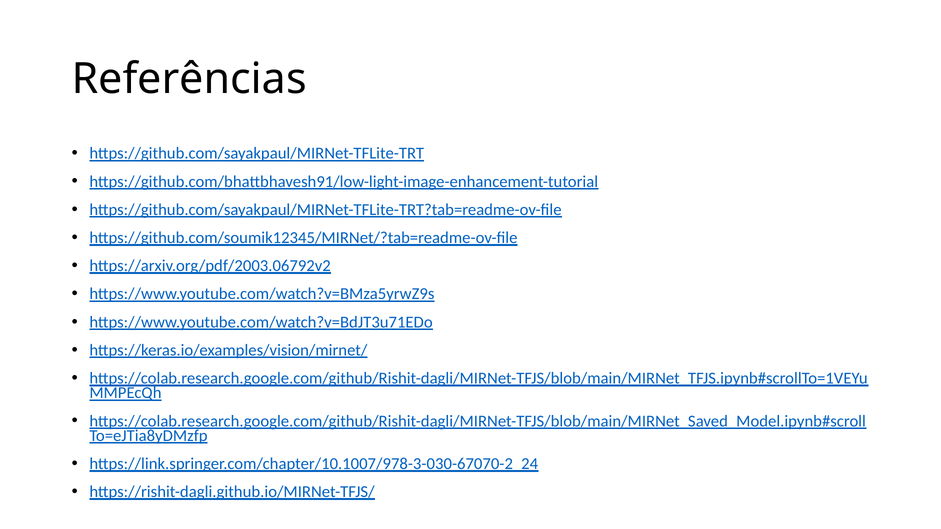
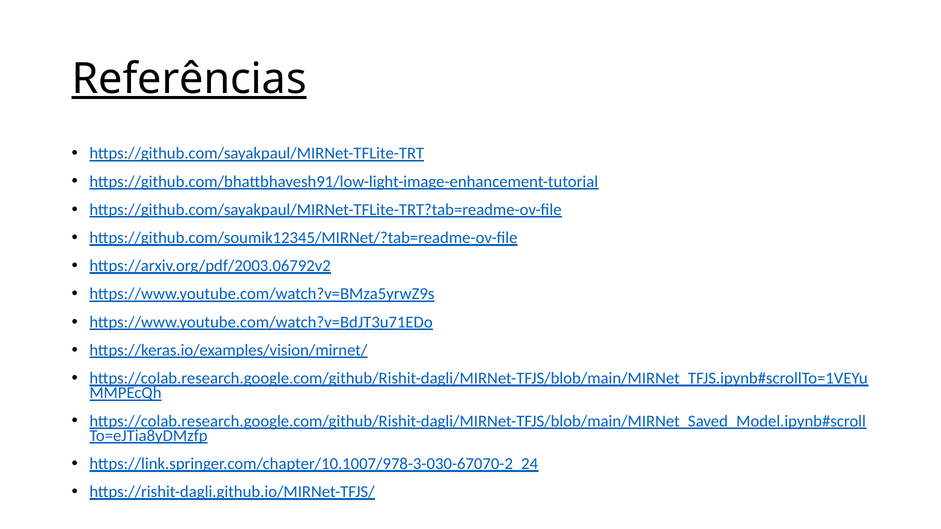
Referências underline: none -> present
